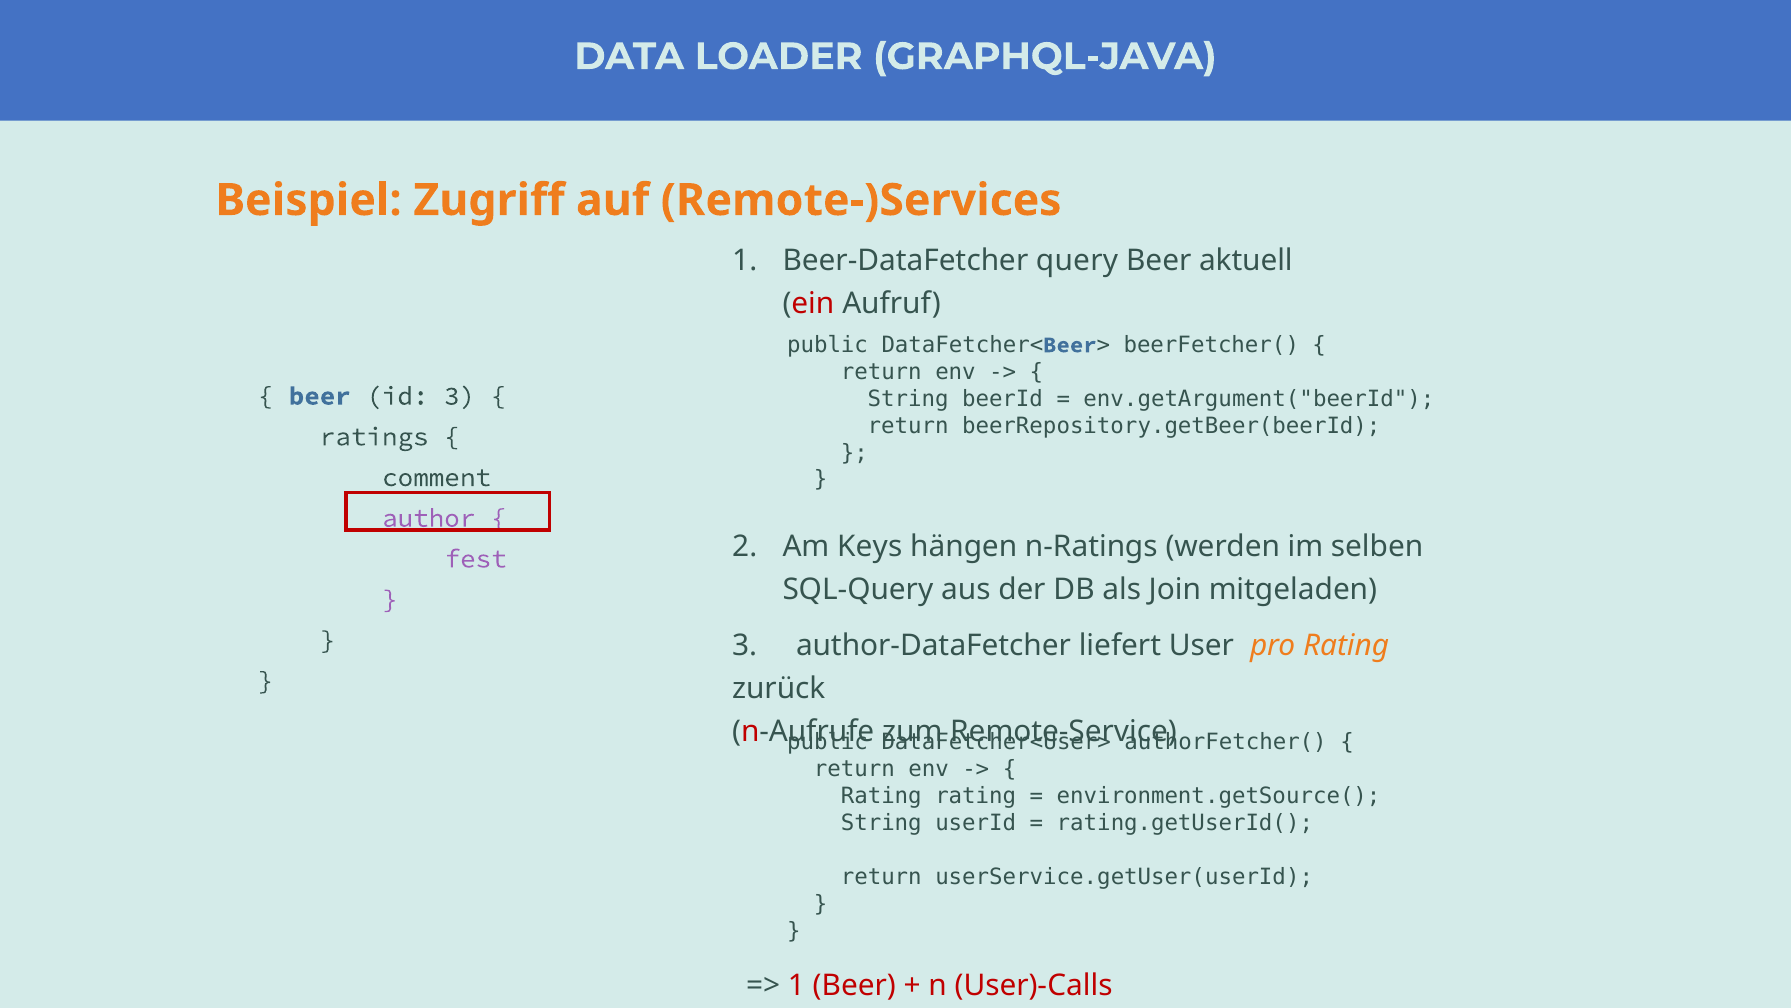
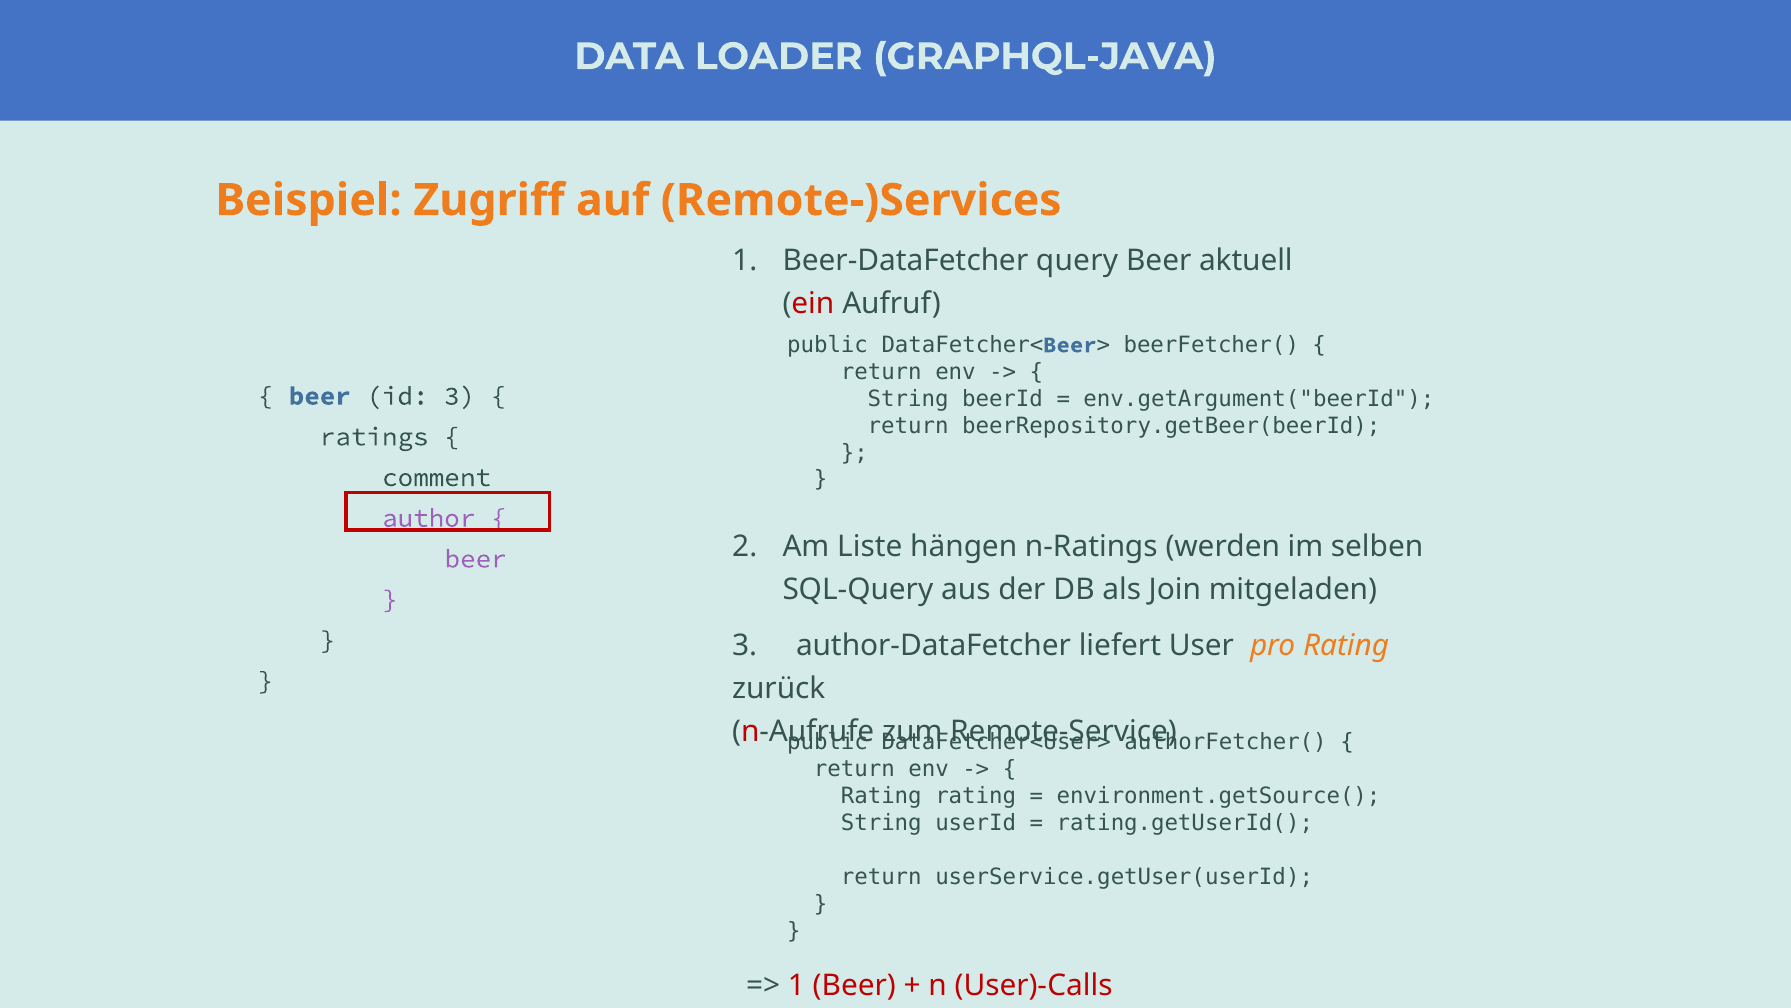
Keys: Keys -> Liste
fest at (476, 559): fest -> beer
